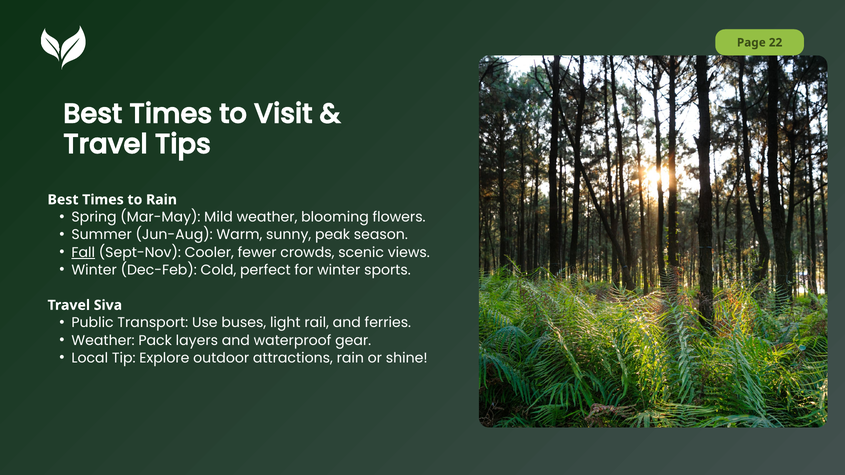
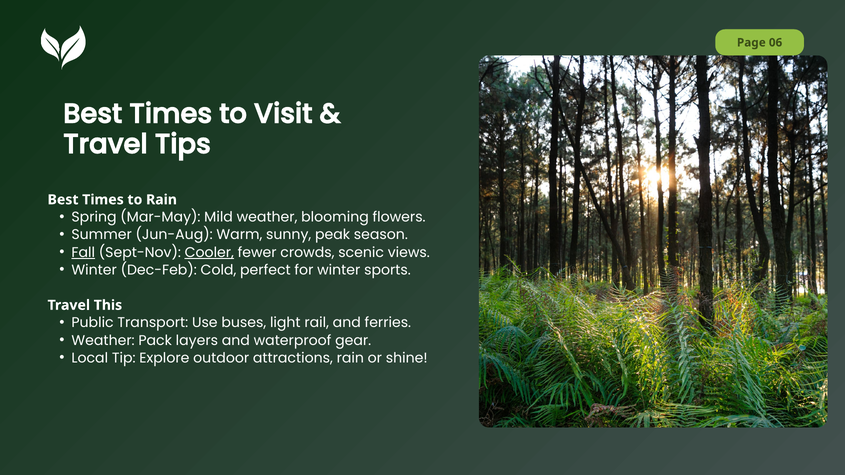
22: 22 -> 06
Cooler underline: none -> present
Siva: Siva -> This
